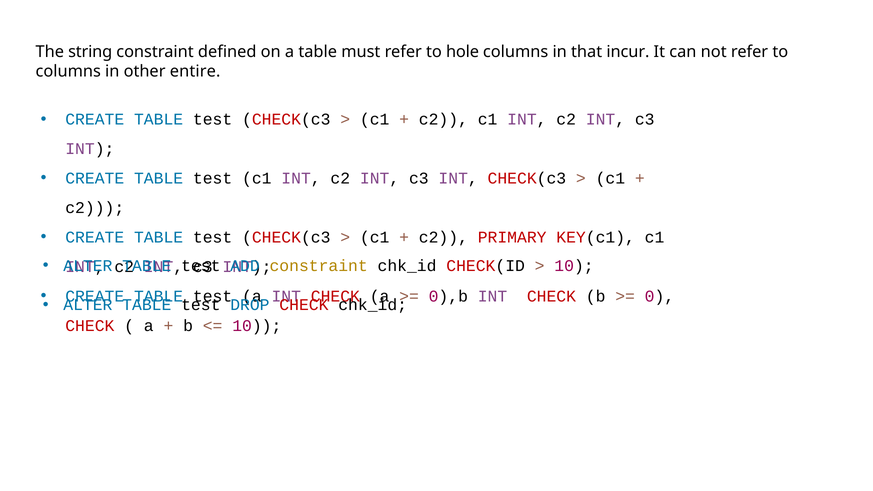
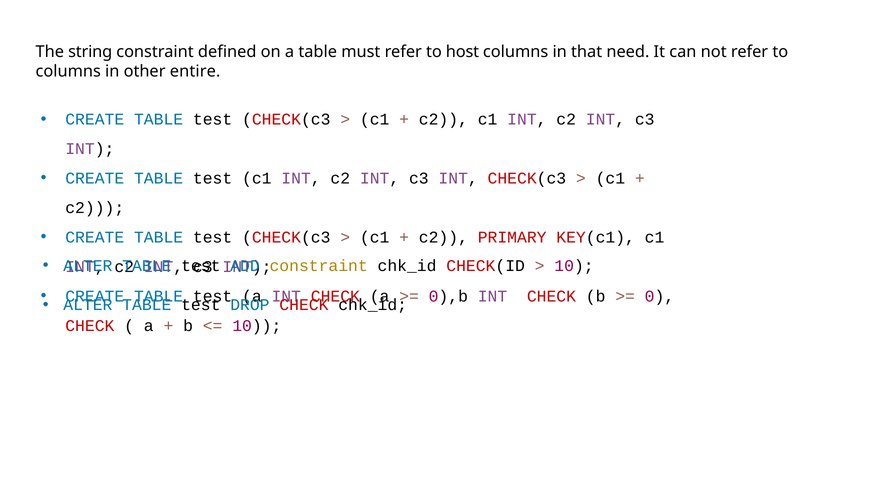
hole: hole -> host
incur: incur -> need
